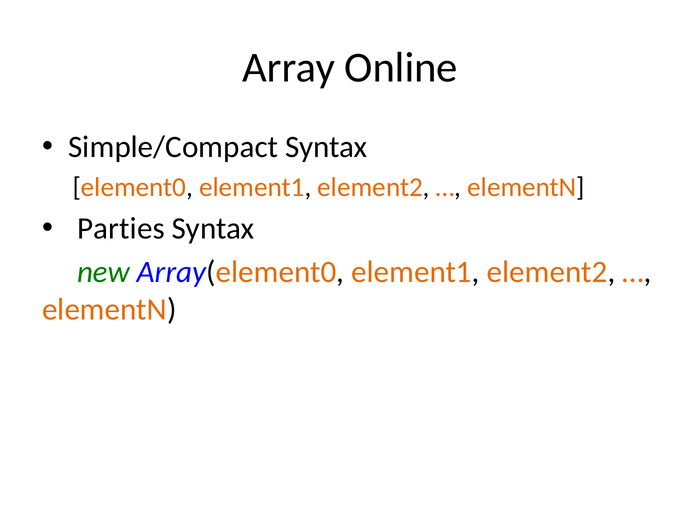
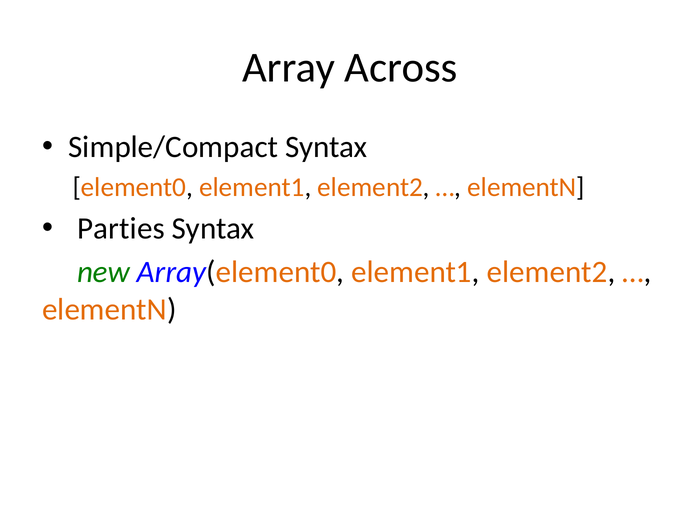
Online: Online -> Across
